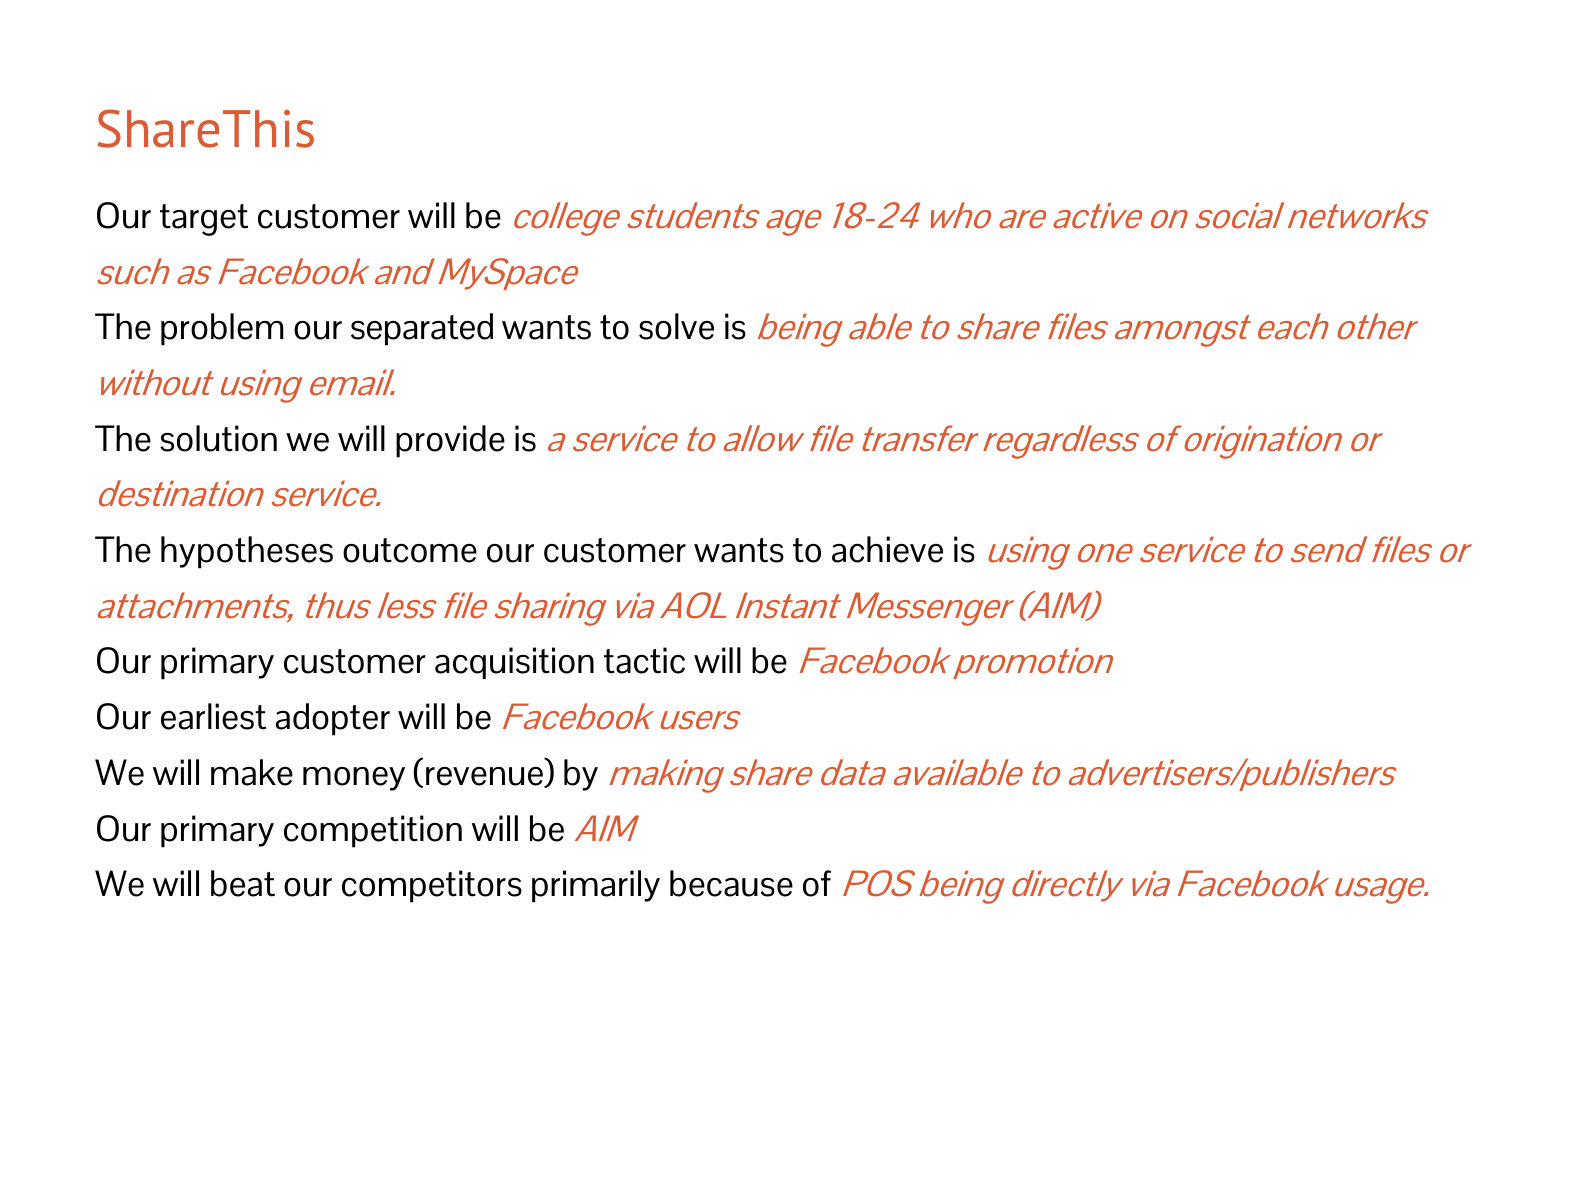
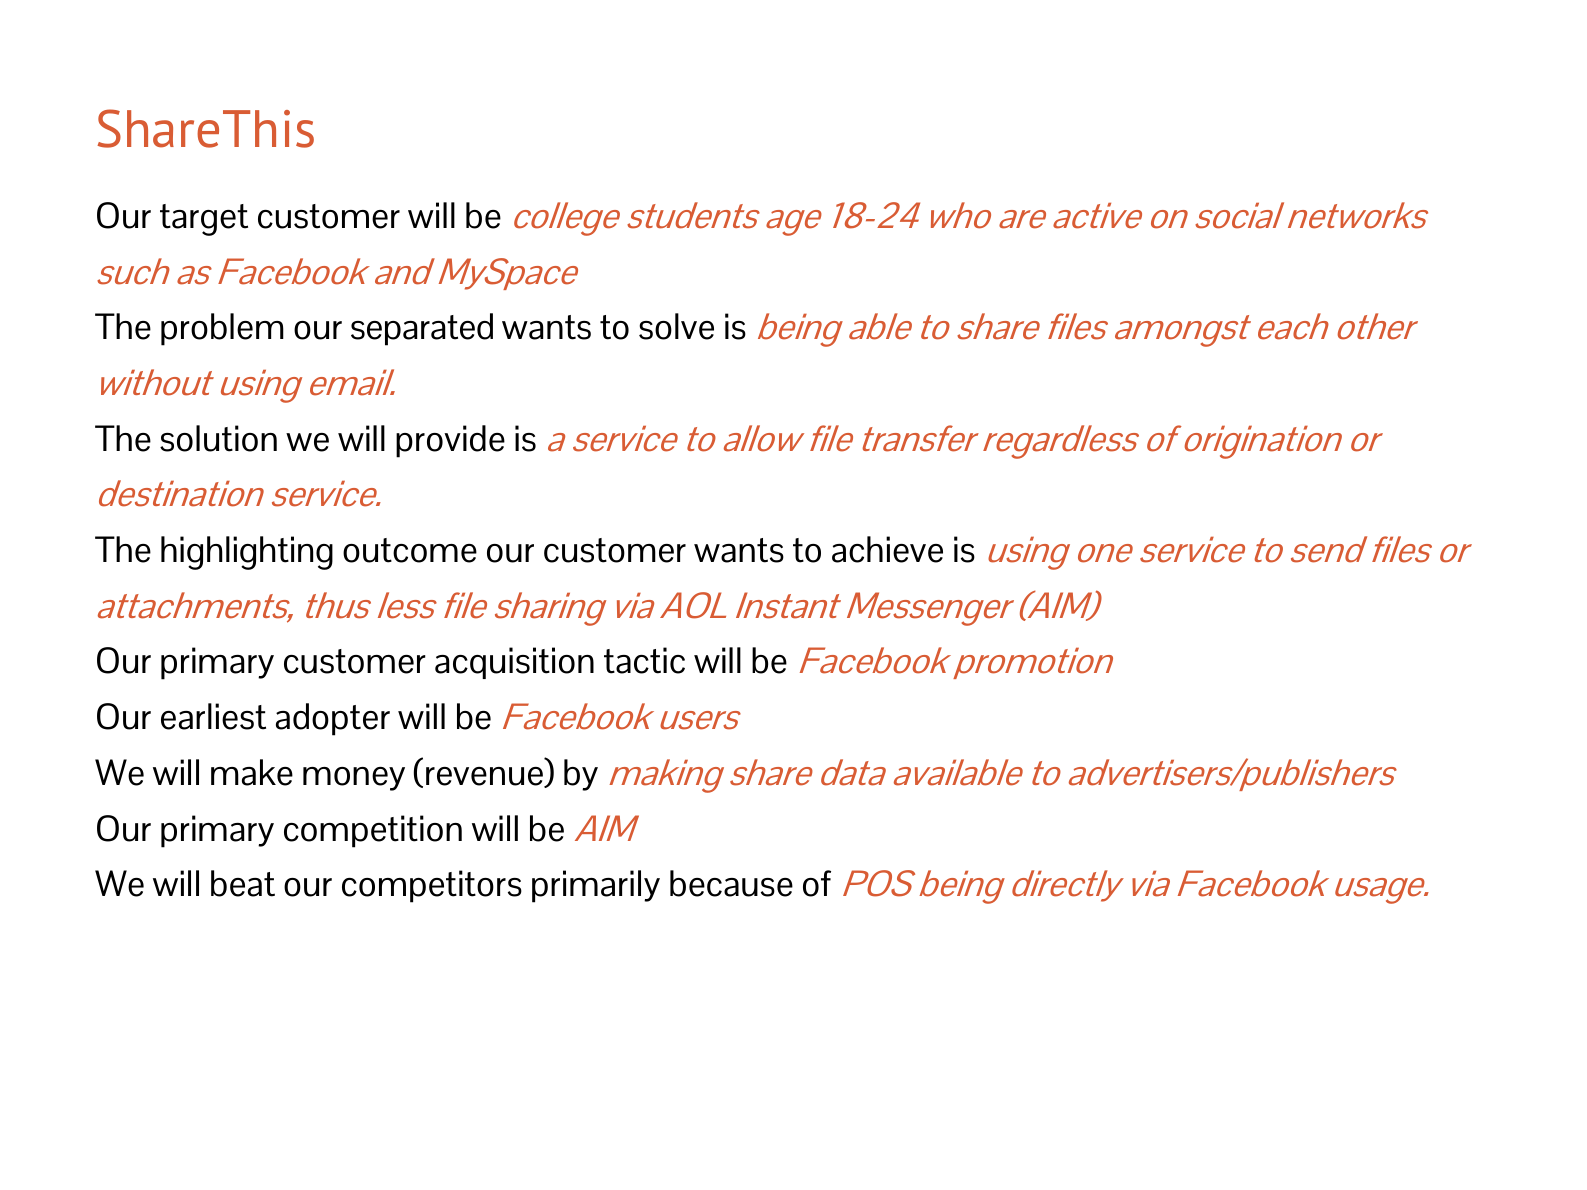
hypotheses: hypotheses -> highlighting
